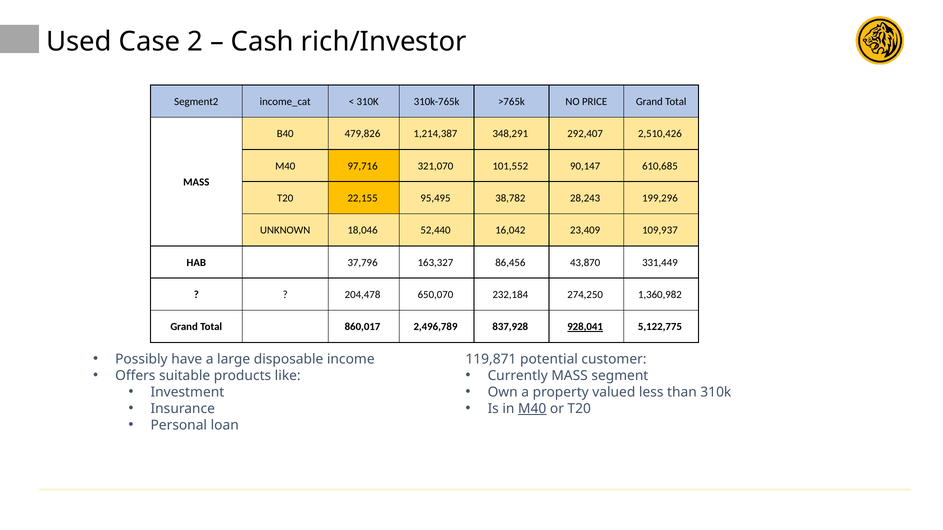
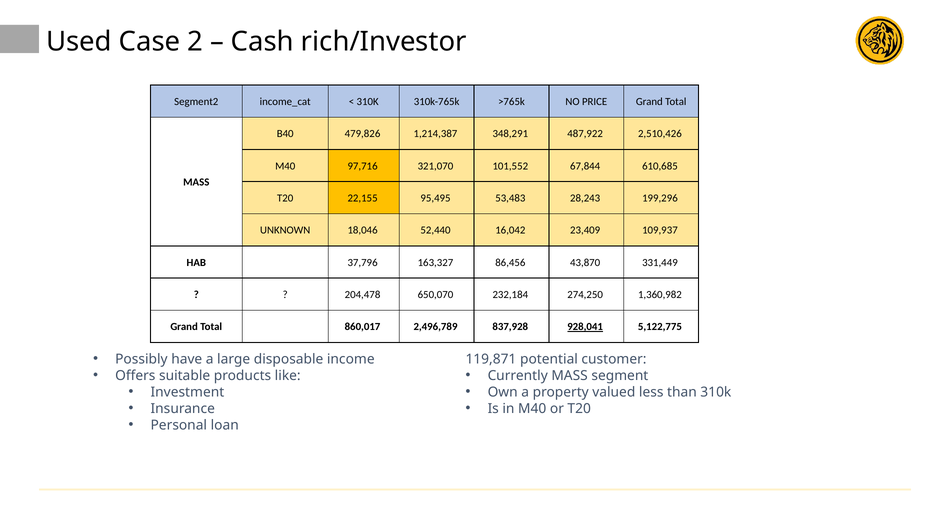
292,407: 292,407 -> 487,922
90,147: 90,147 -> 67,844
38,782: 38,782 -> 53,483
M40 at (532, 409) underline: present -> none
